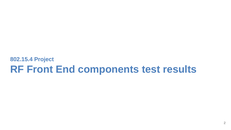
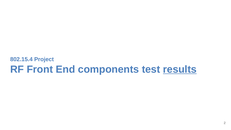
results underline: none -> present
